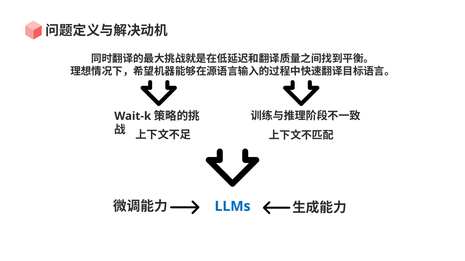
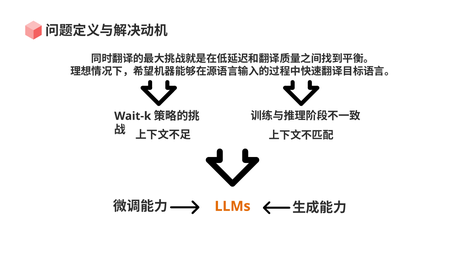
LLMs colour: blue -> orange
